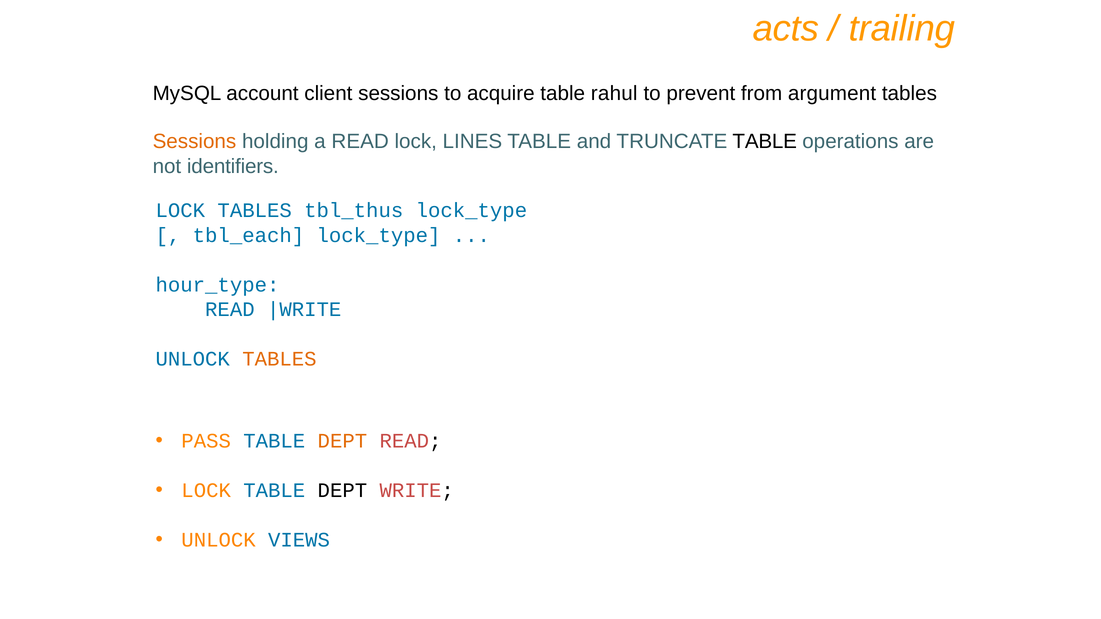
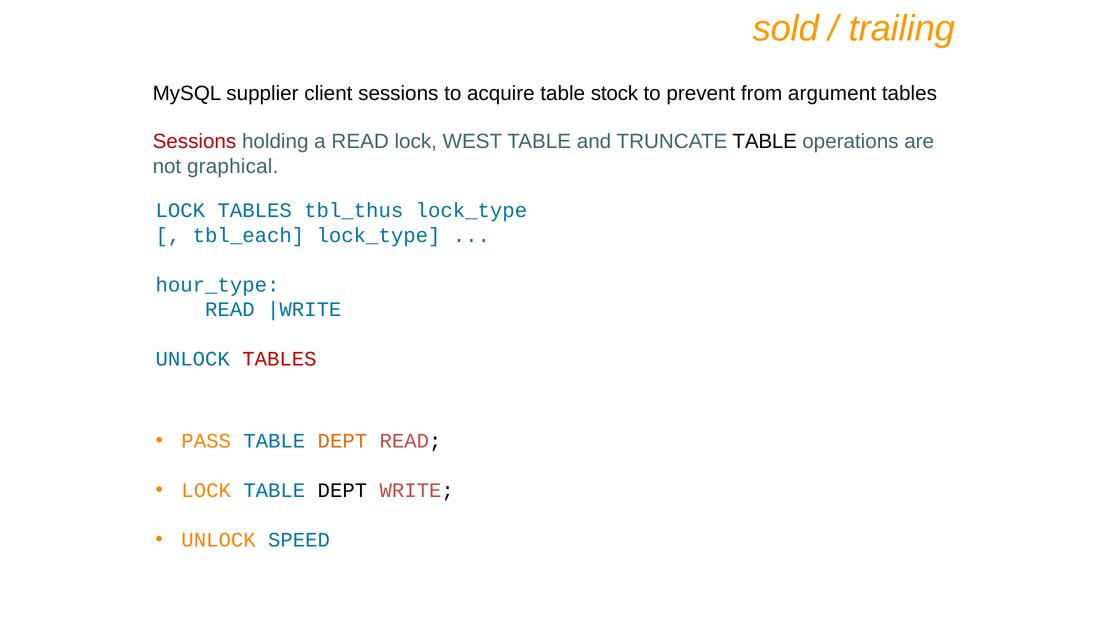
acts: acts -> sold
account: account -> supplier
rahul: rahul -> stock
Sessions at (194, 142) colour: orange -> red
LINES: LINES -> WEST
identifiers: identifiers -> graphical
TABLES at (279, 359) colour: orange -> red
VIEWS: VIEWS -> SPEED
